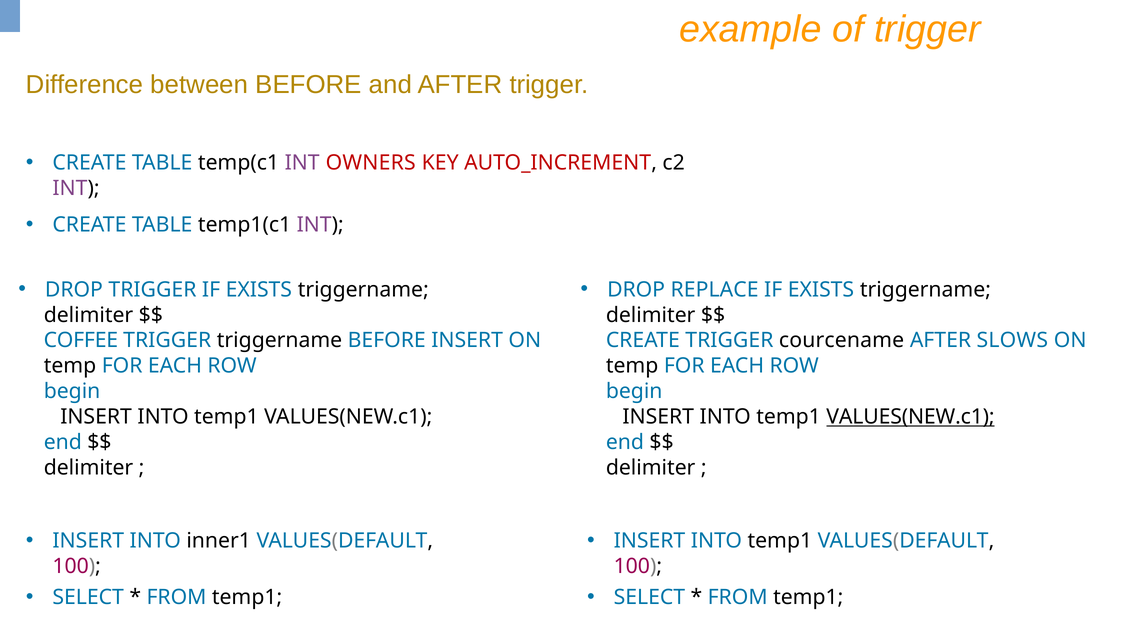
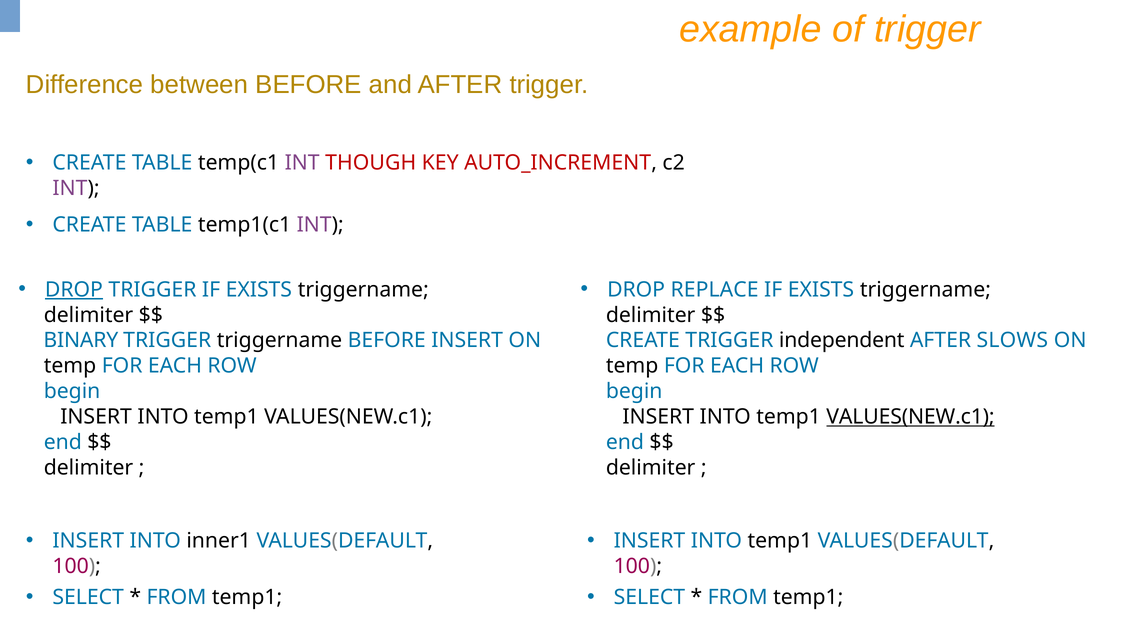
OWNERS: OWNERS -> THOUGH
DROP at (74, 290) underline: none -> present
COFFEE: COFFEE -> BINARY
courcename: courcename -> independent
